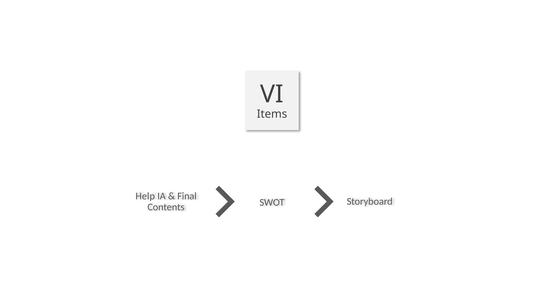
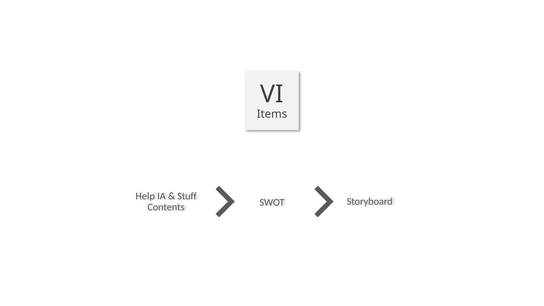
Final: Final -> Stuff
